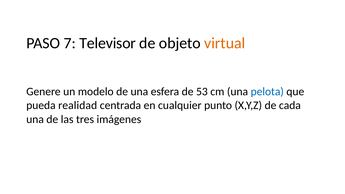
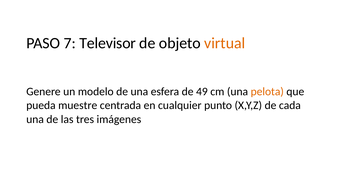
53: 53 -> 49
pelota colour: blue -> orange
realidad: realidad -> muestre
